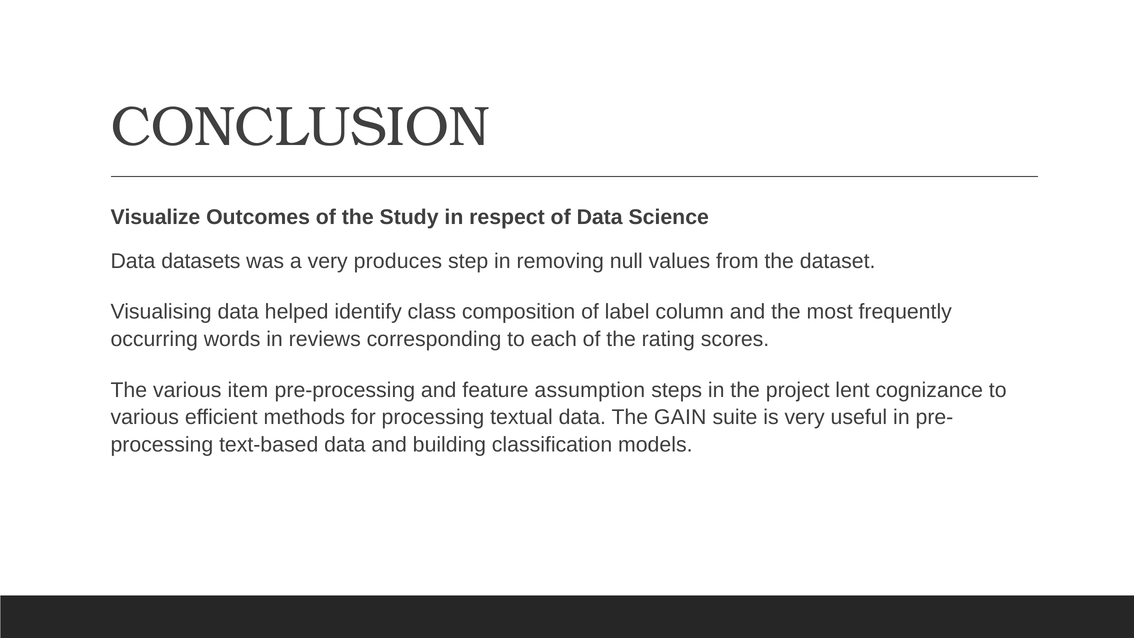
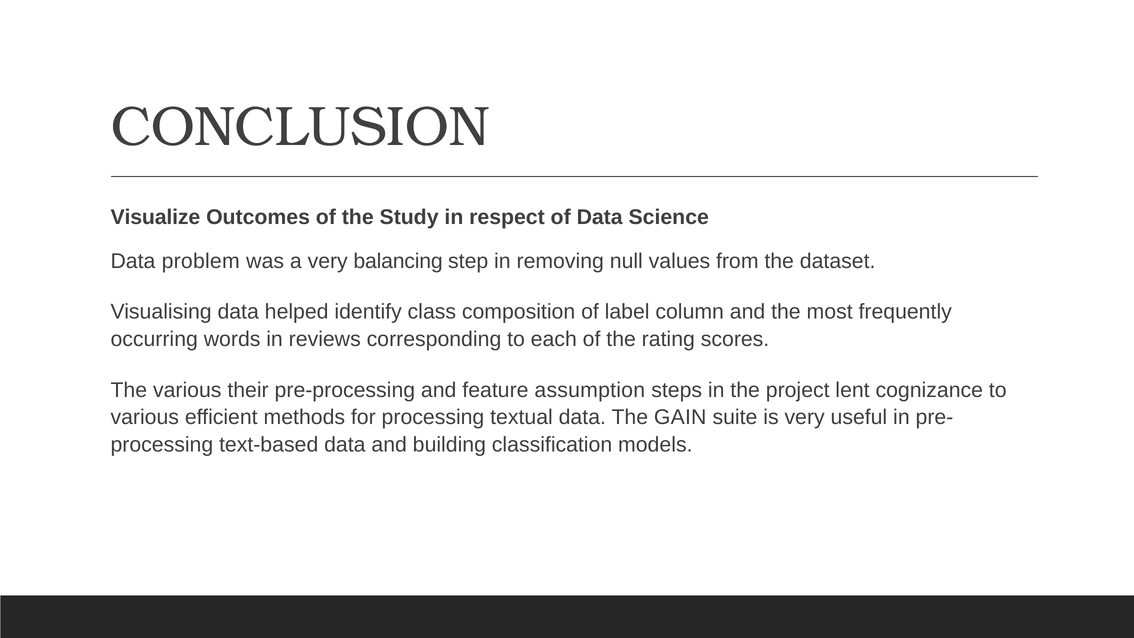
datasets: datasets -> problem
produces: produces -> balancing
item: item -> their
